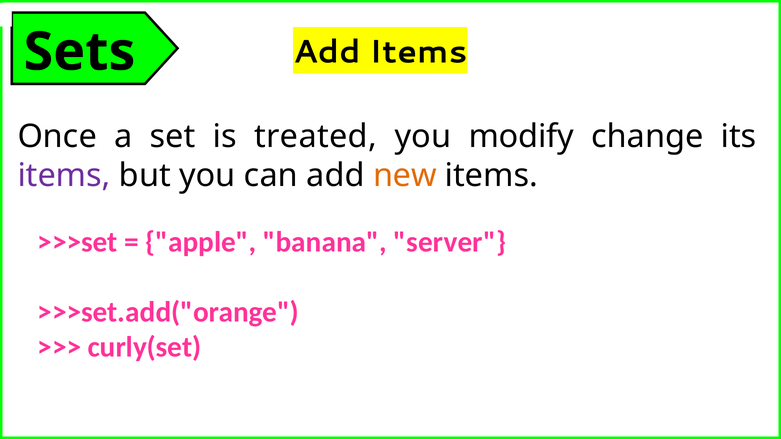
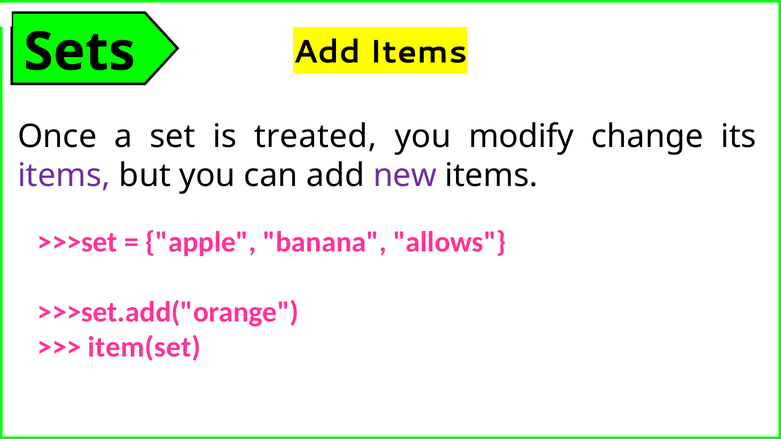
new colour: orange -> purple
server: server -> allows
curly(set: curly(set -> item(set
